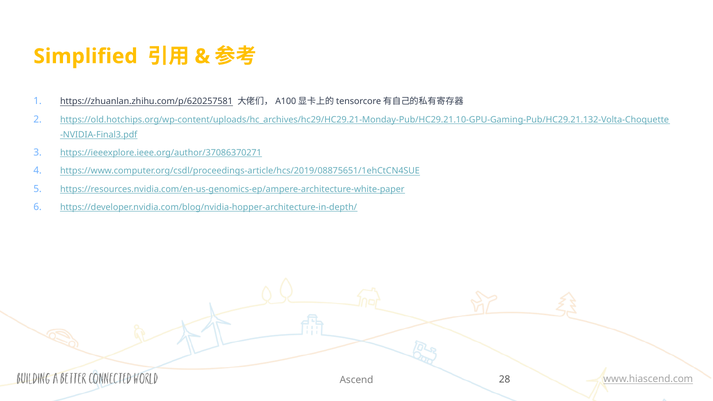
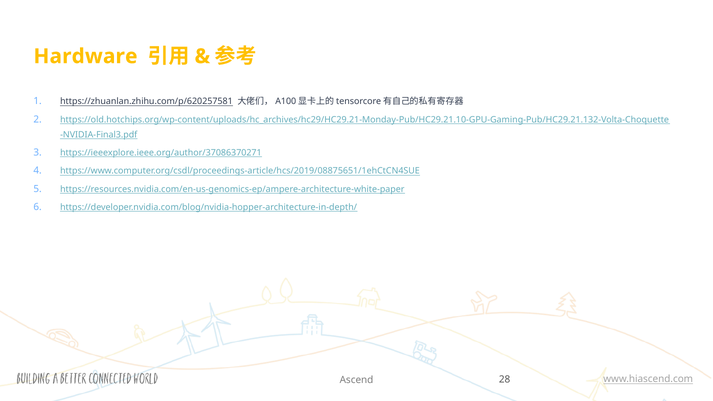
Simplified: Simplified -> Hardware
